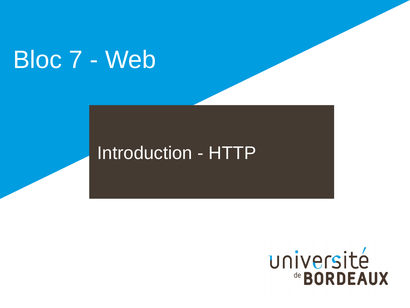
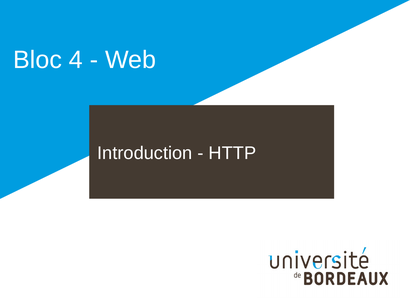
7: 7 -> 4
